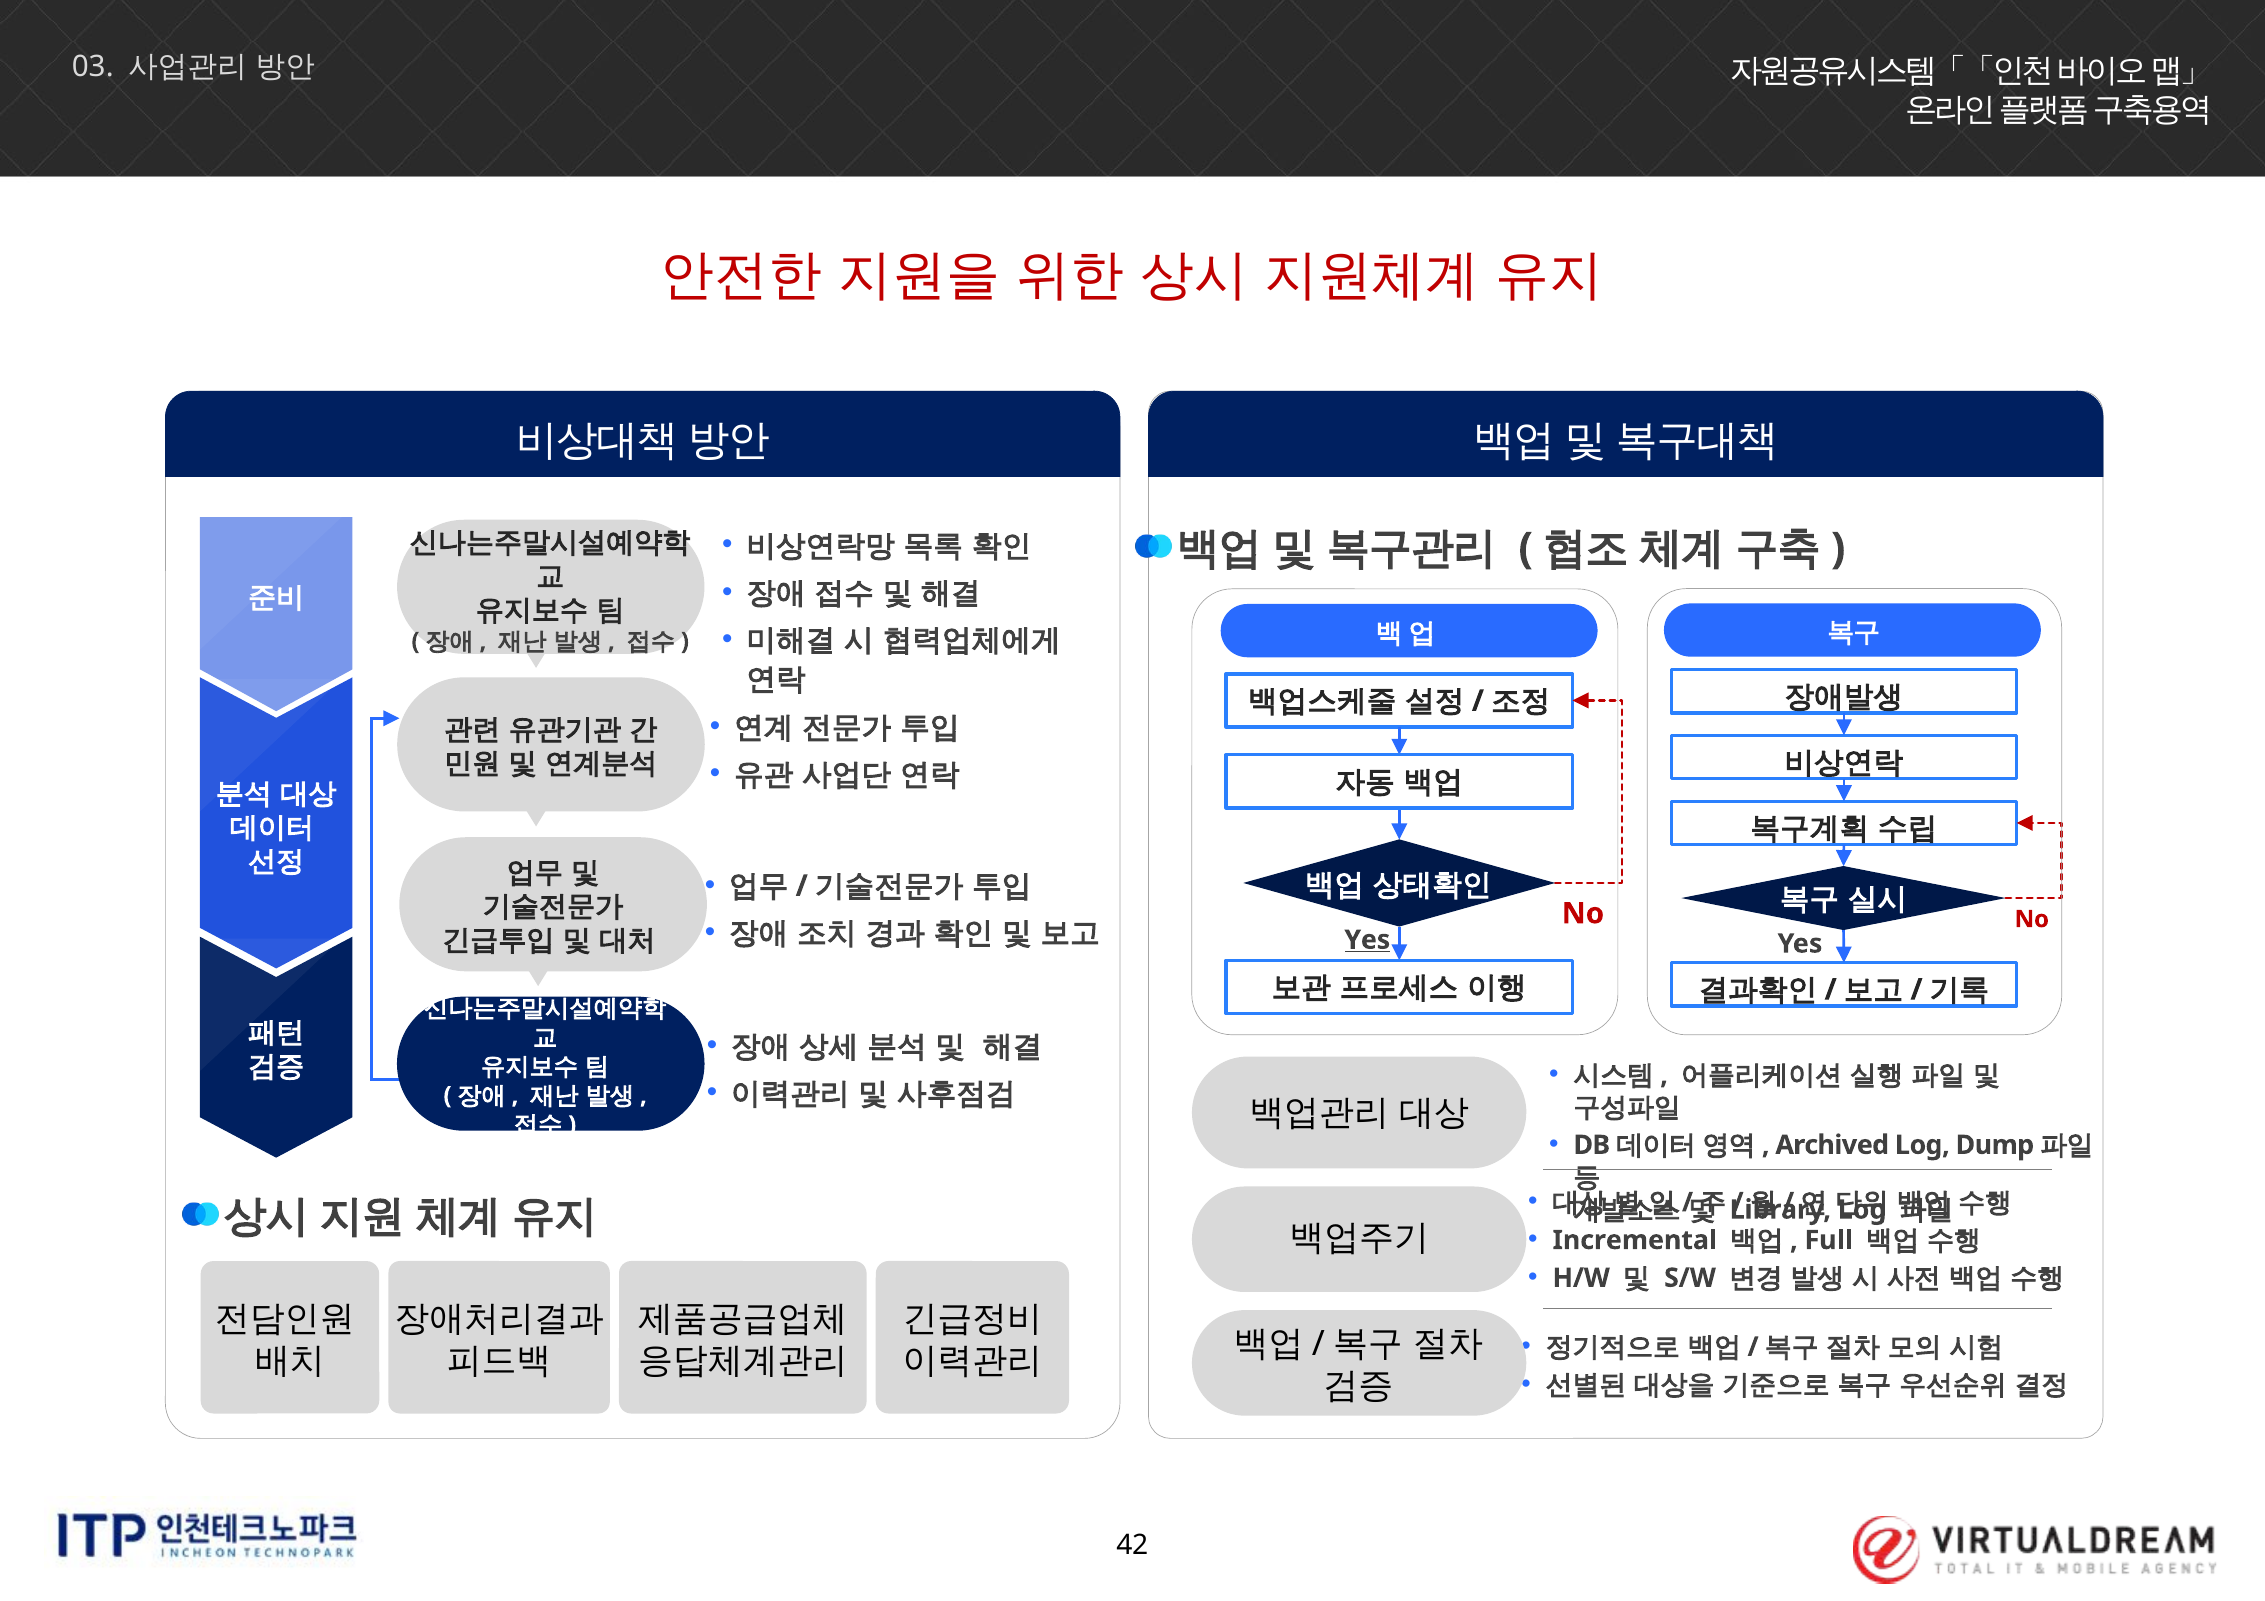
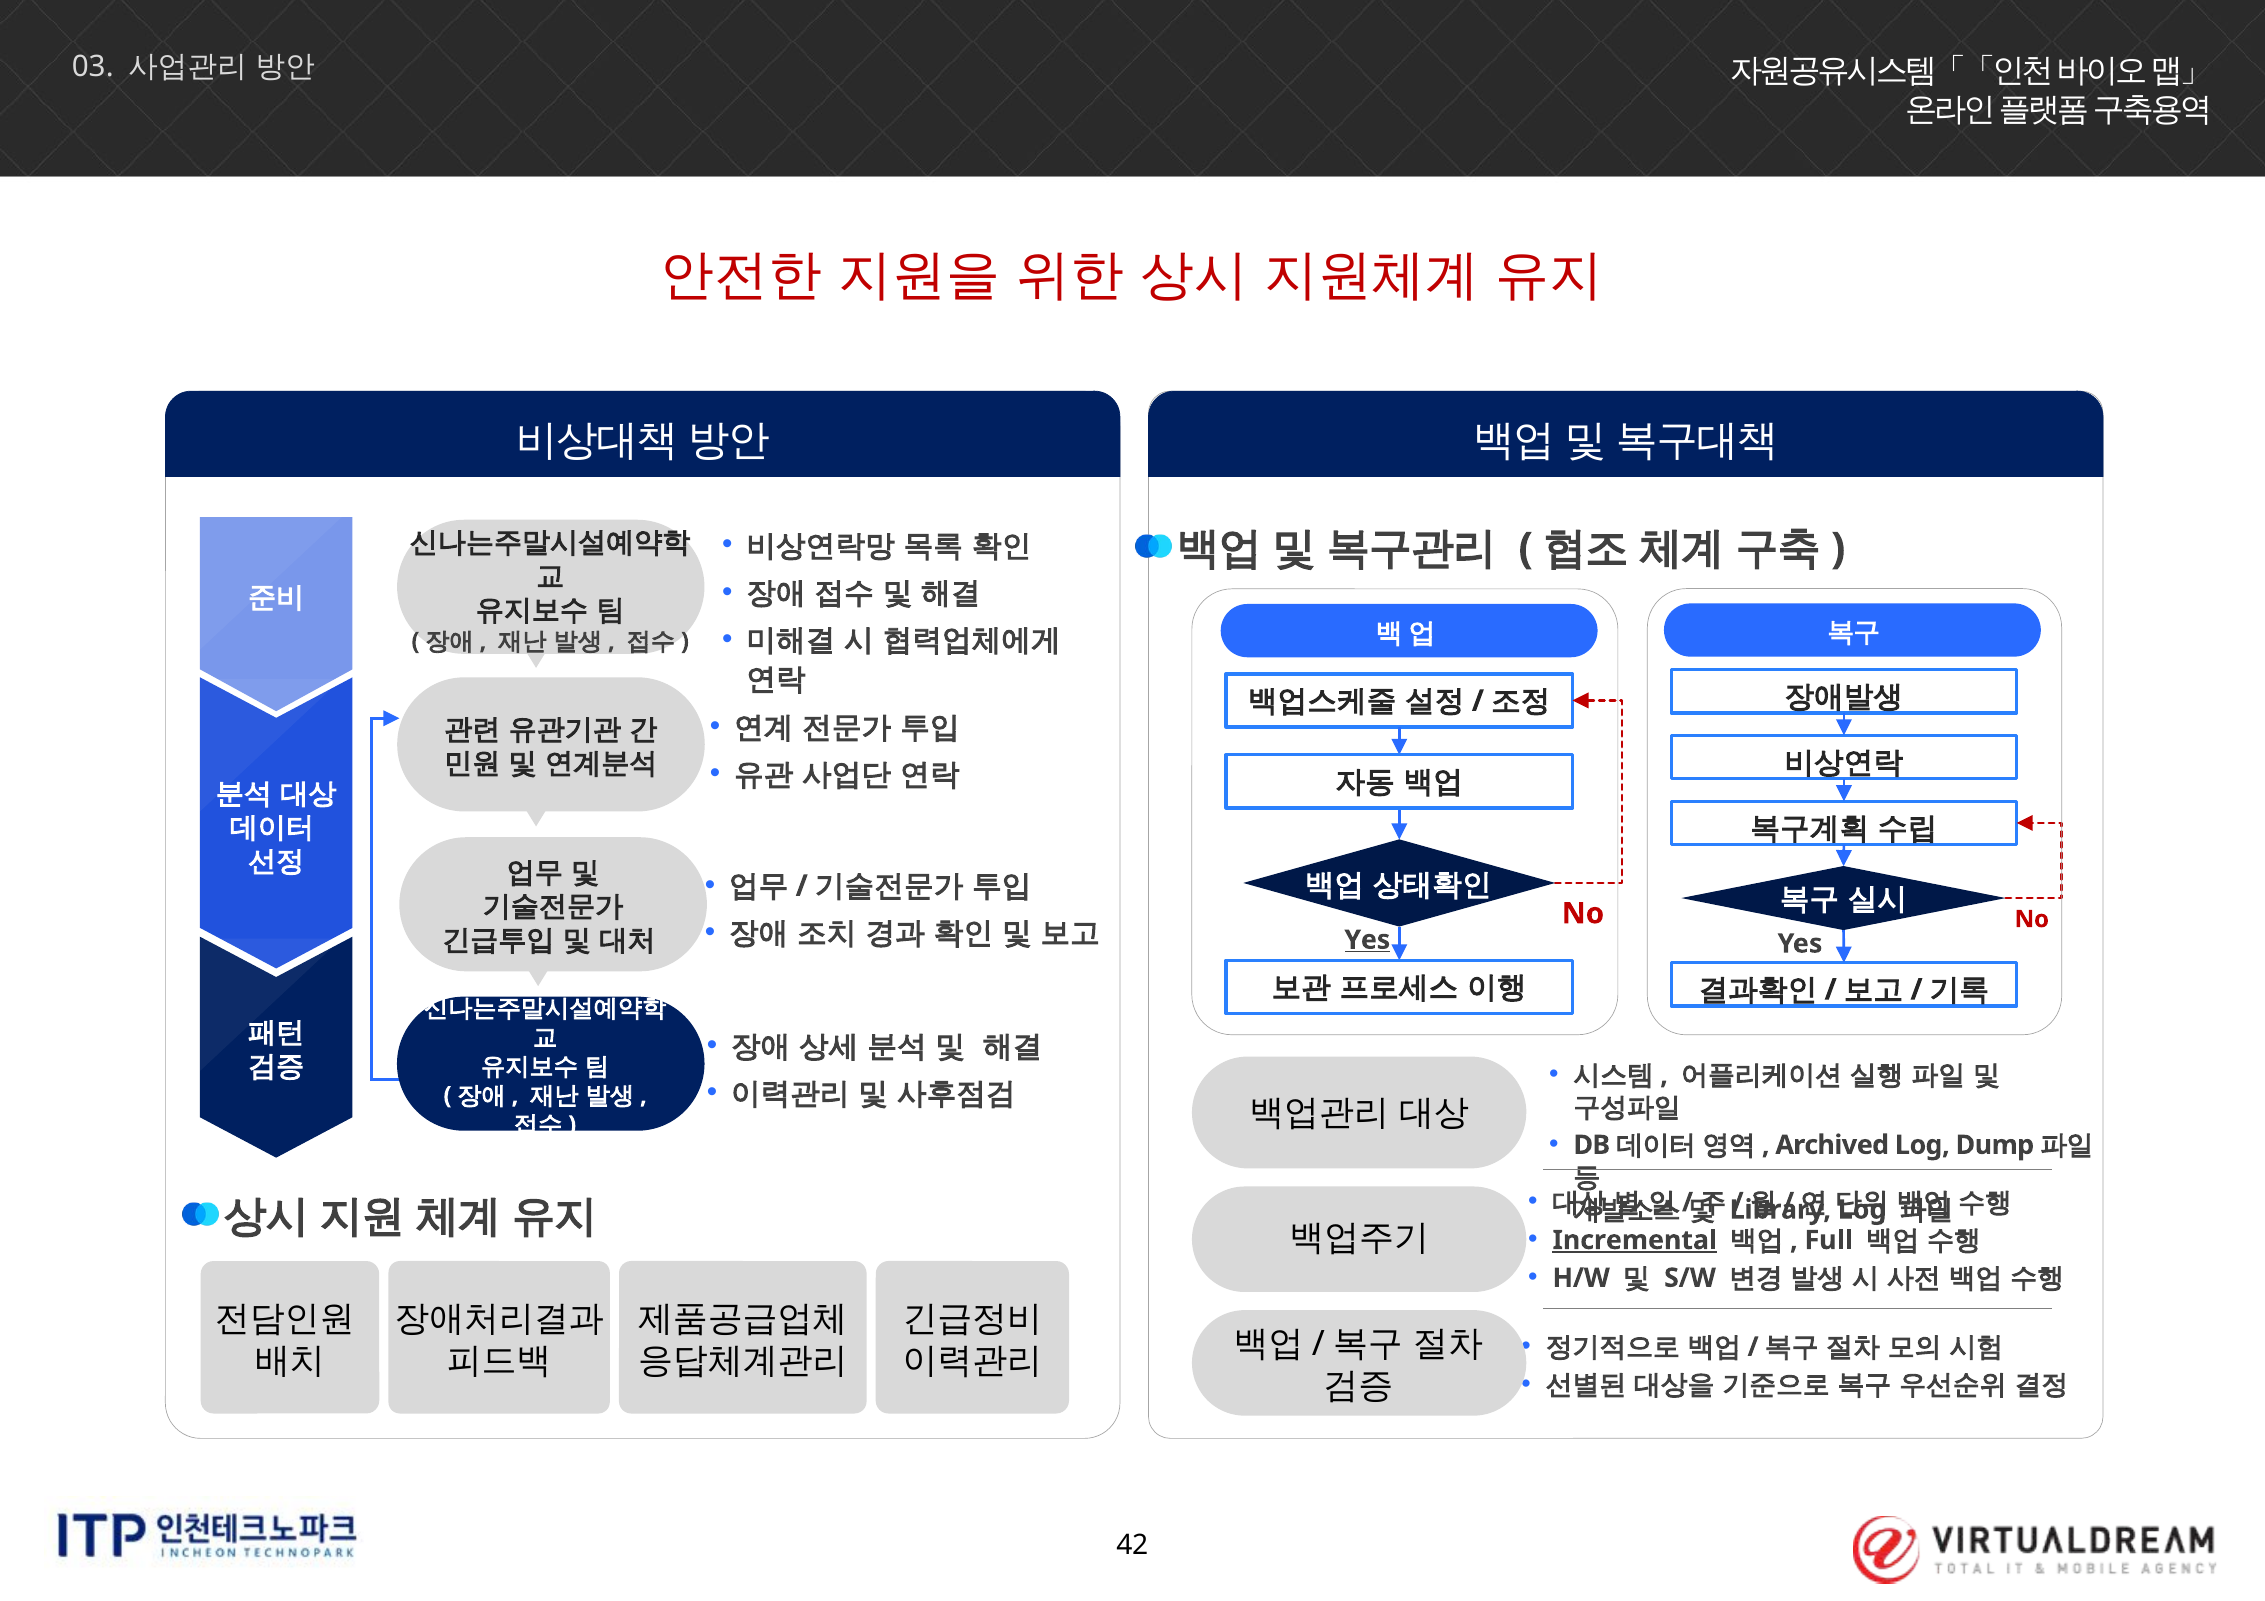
Incremental underline: none -> present
